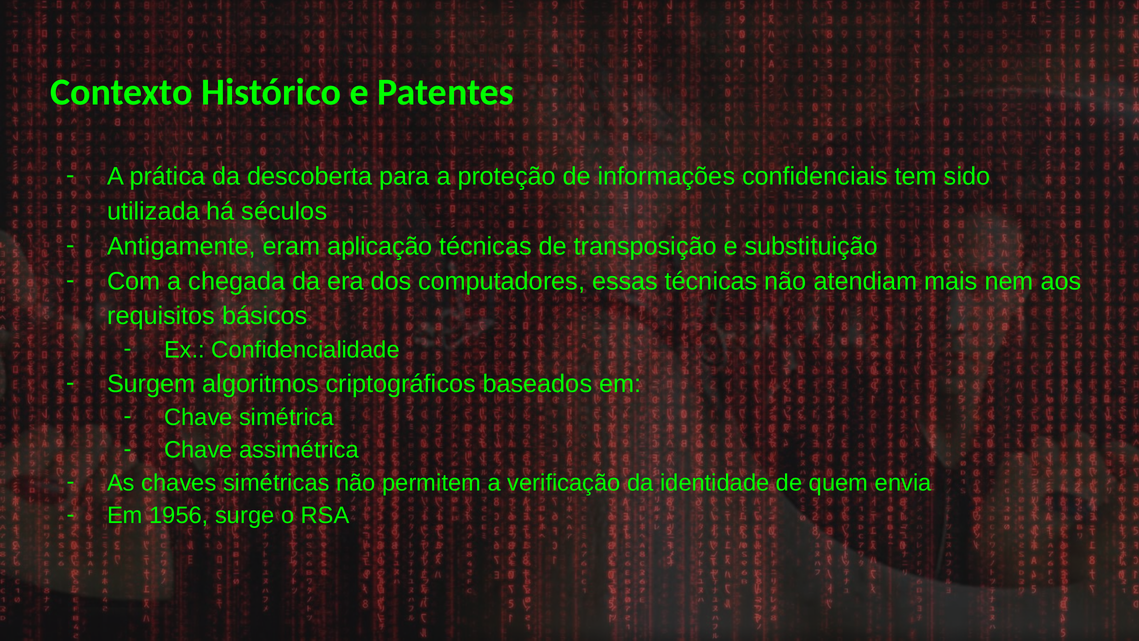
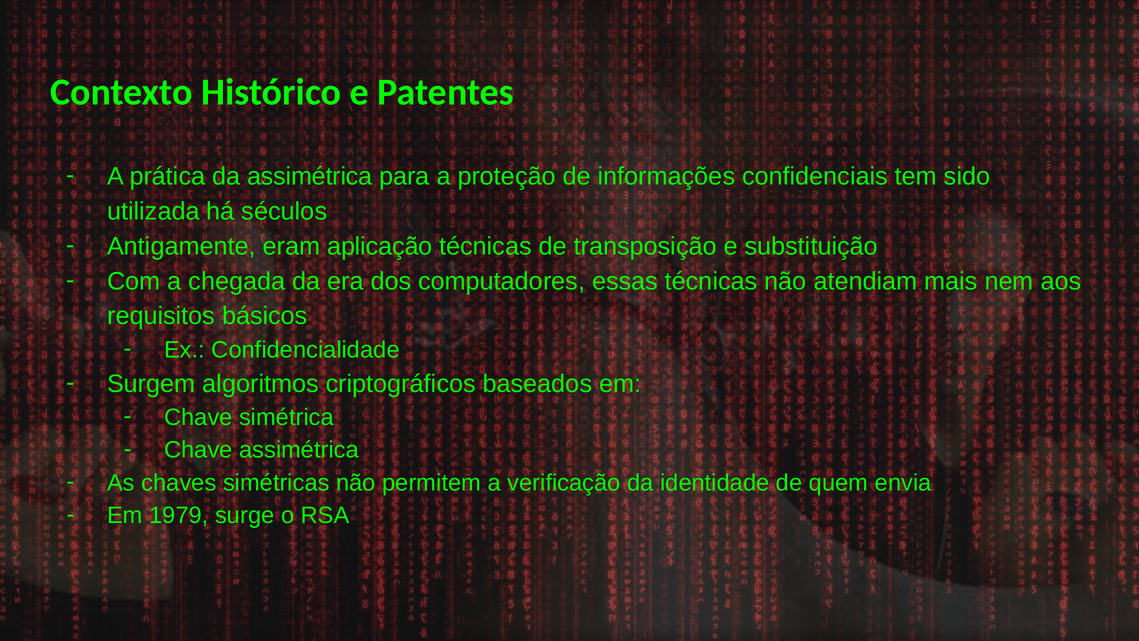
da descoberta: descoberta -> assimétrica
1956: 1956 -> 1979
